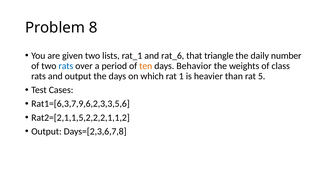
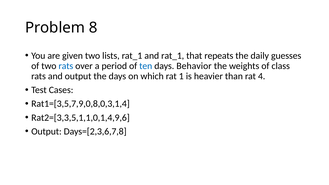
and rat_6: rat_6 -> rat_1
triangle: triangle -> repeats
number: number -> guesses
ten colour: orange -> blue
5: 5 -> 4
Rat1=[6,3,7,9,6,2,3,3,5,6: Rat1=[6,3,7,9,6,2,3,3,5,6 -> Rat1=[3,5,7,9,0,8,0,3,1,4
Rat2=[2,1,1,5,2,2,2,1,1,2: Rat2=[2,1,1,5,2,2,2,1,1,2 -> Rat2=[3,3,5,1,1,0,1,4,9,6
